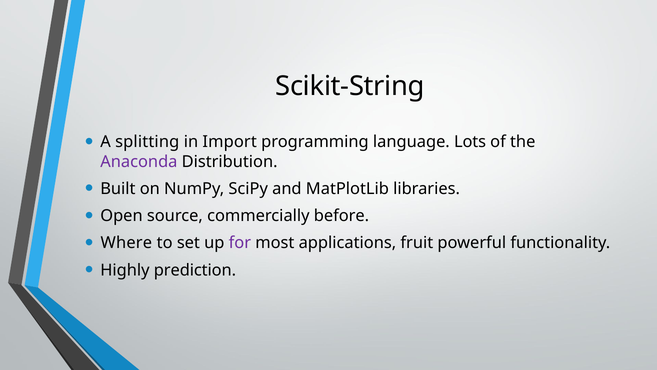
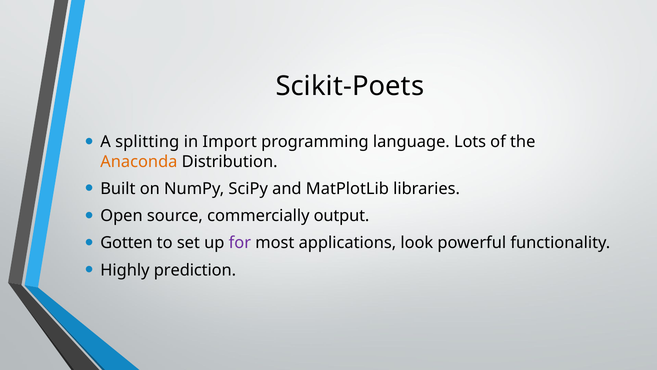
Scikit-String: Scikit-String -> Scikit-Poets
Anaconda colour: purple -> orange
before: before -> output
Where: Where -> Gotten
fruit: fruit -> look
